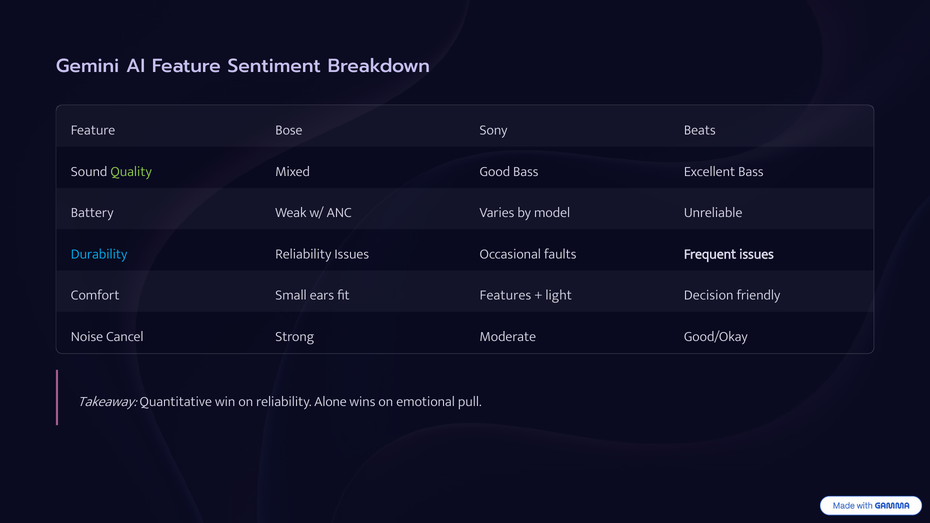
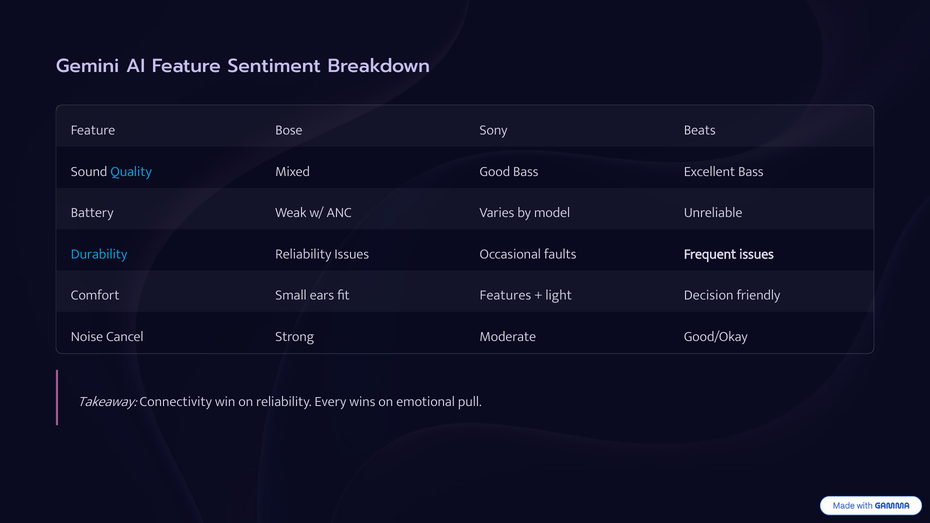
Quality colour: light green -> light blue
Quantitative: Quantitative -> Connectivity
Alone: Alone -> Every
